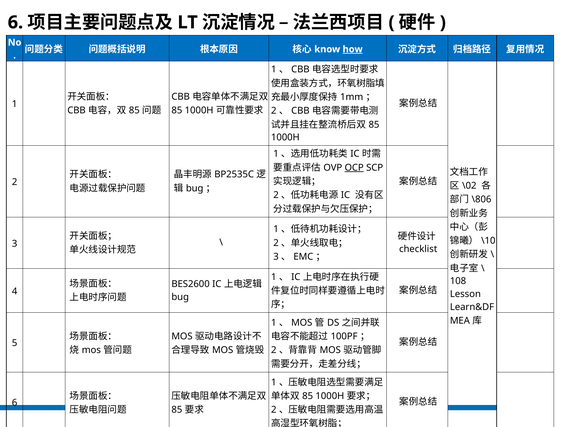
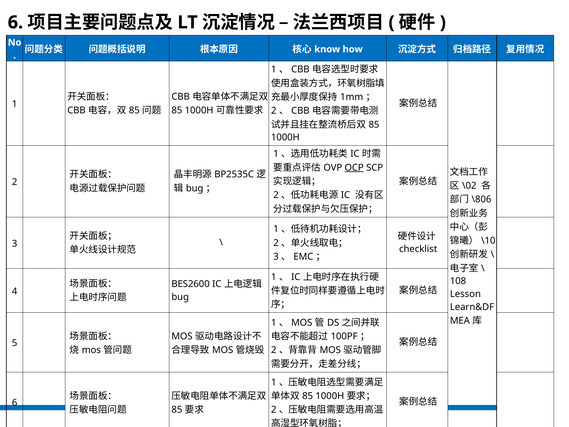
how underline: present -> none
